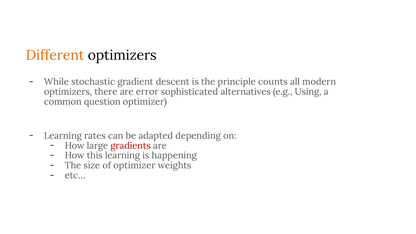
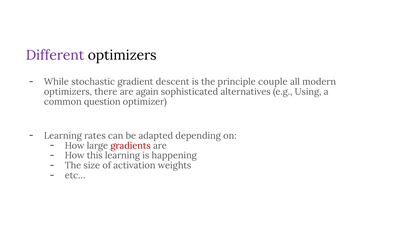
Different colour: orange -> purple
counts: counts -> couple
error: error -> again
of optimizer: optimizer -> activation
